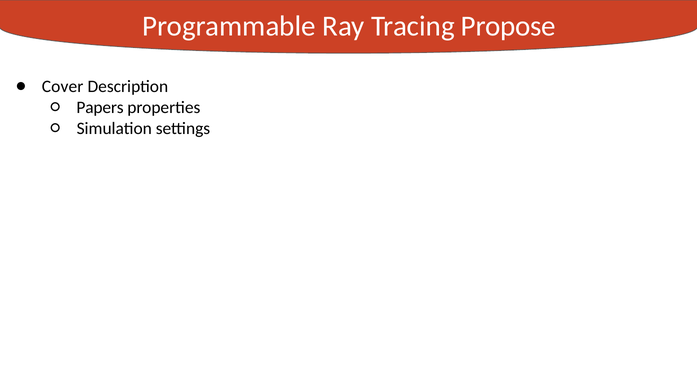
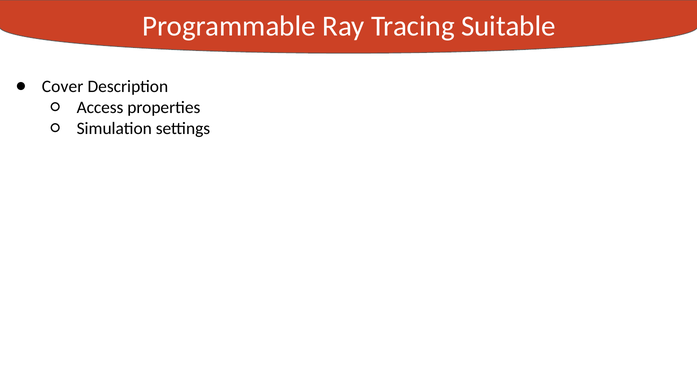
Propose: Propose -> Suitable
Papers: Papers -> Access
